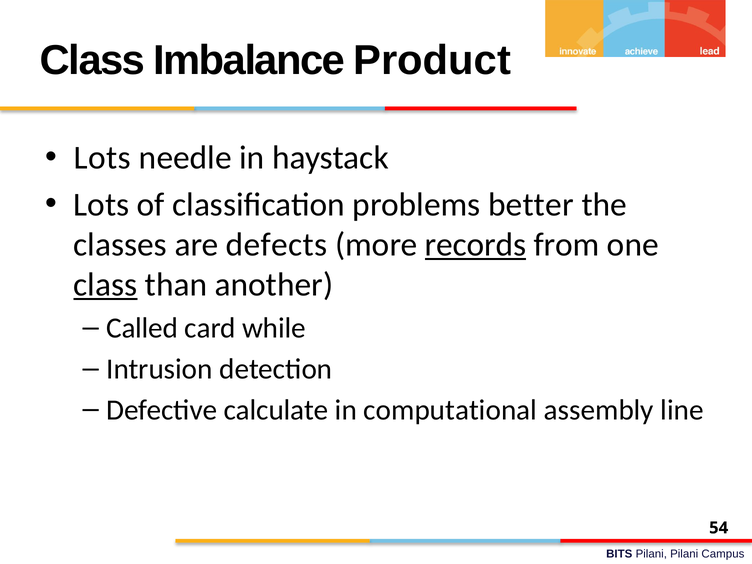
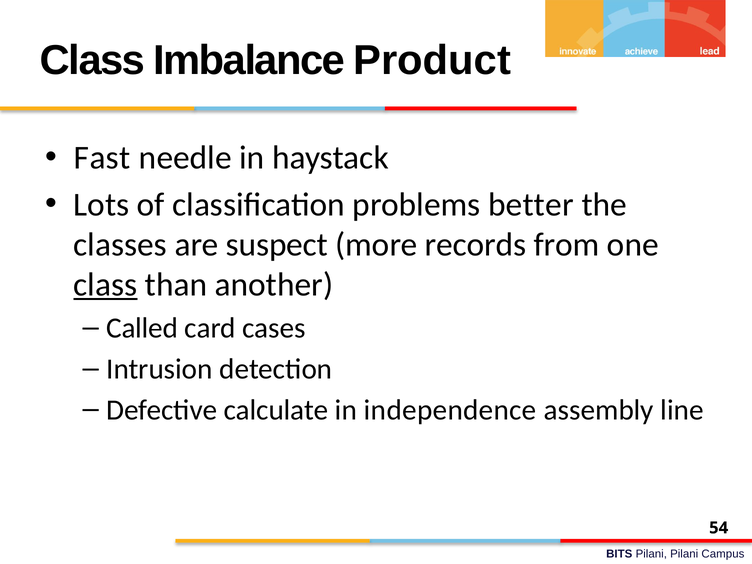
Lots at (102, 158): Lots -> Fast
defects: defects -> suspect
records underline: present -> none
while: while -> cases
computational: computational -> independence
